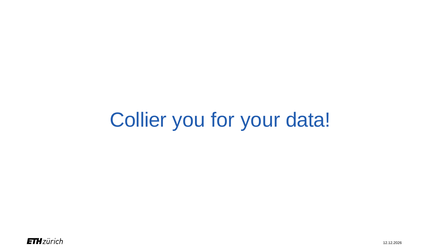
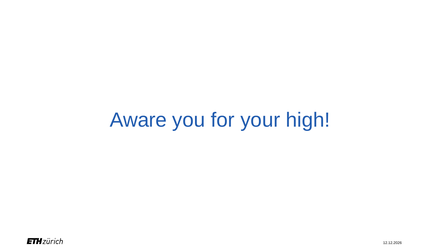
Collier: Collier -> Aware
data: data -> high
